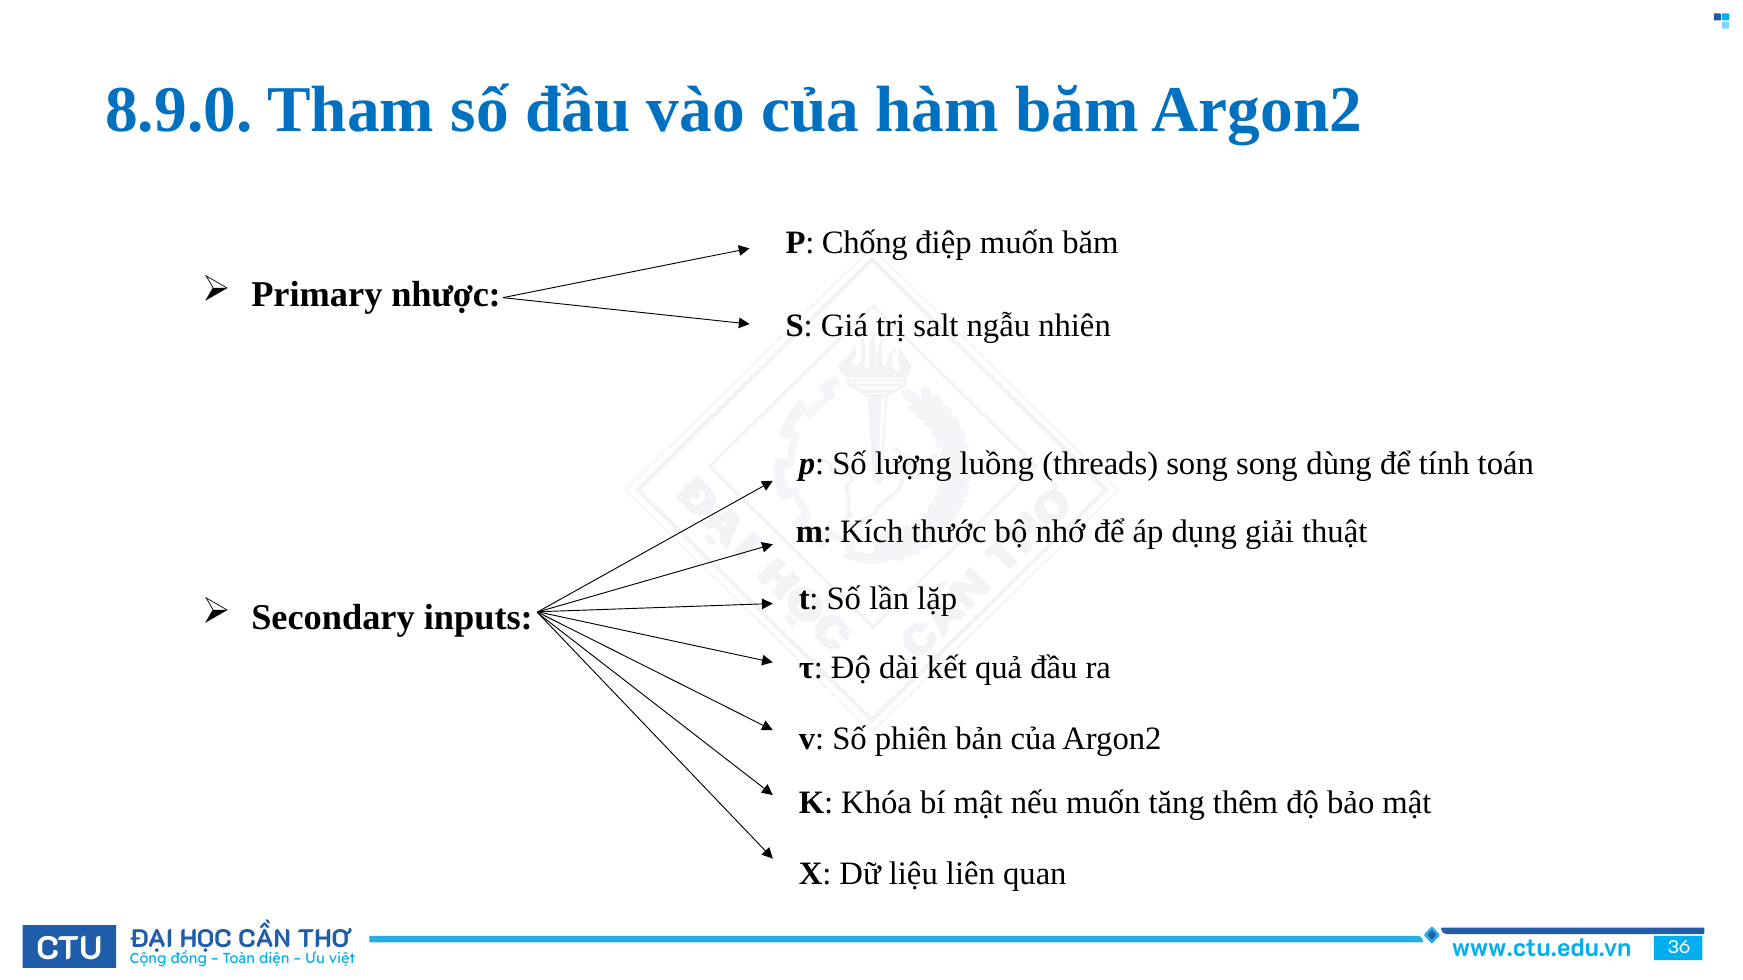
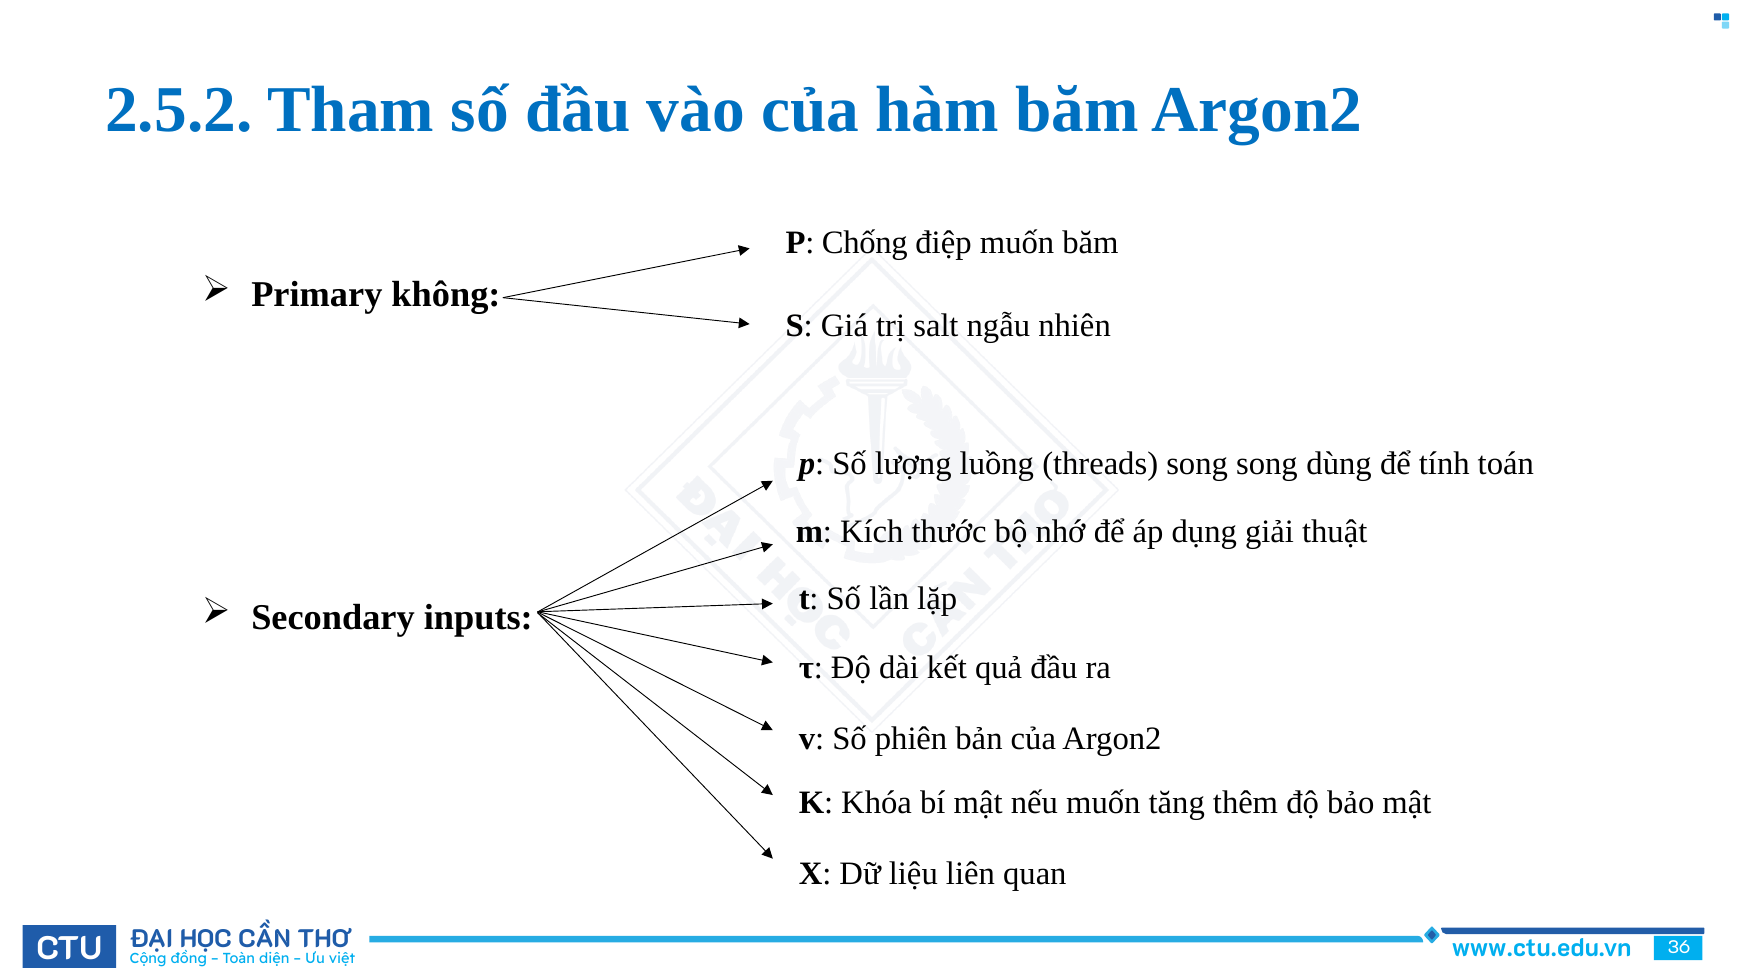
8.9.0: 8.9.0 -> 2.5.2
nhược: nhược -> không
